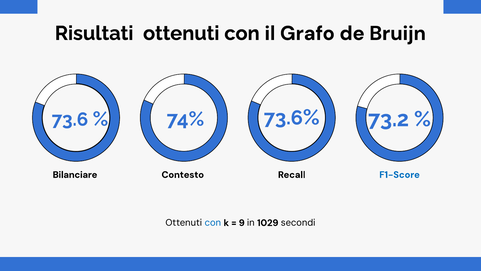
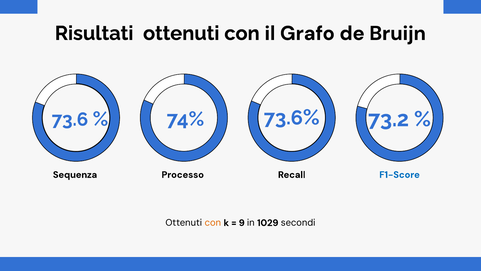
Bilanciare: Bilanciare -> Sequenza
Contesto: Contesto -> Processo
con at (213, 223) colour: blue -> orange
